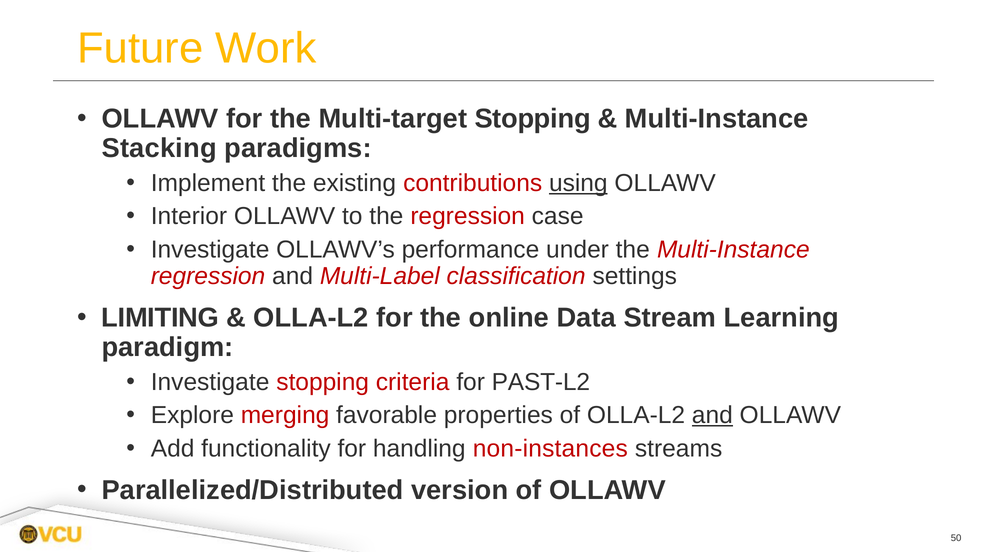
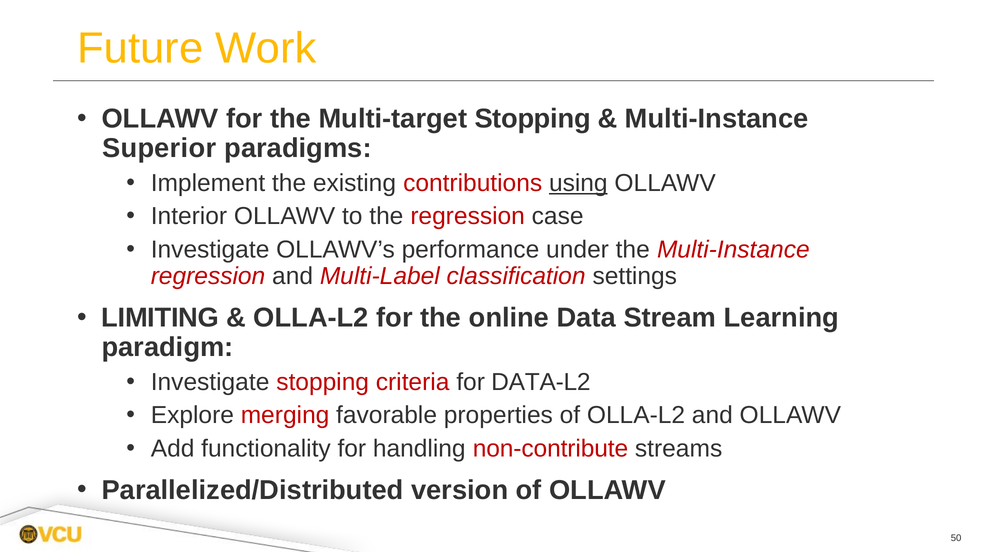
Stacking: Stacking -> Superior
PAST-L2: PAST-L2 -> DATA-L2
and at (712, 416) underline: present -> none
non-instances: non-instances -> non-contribute
